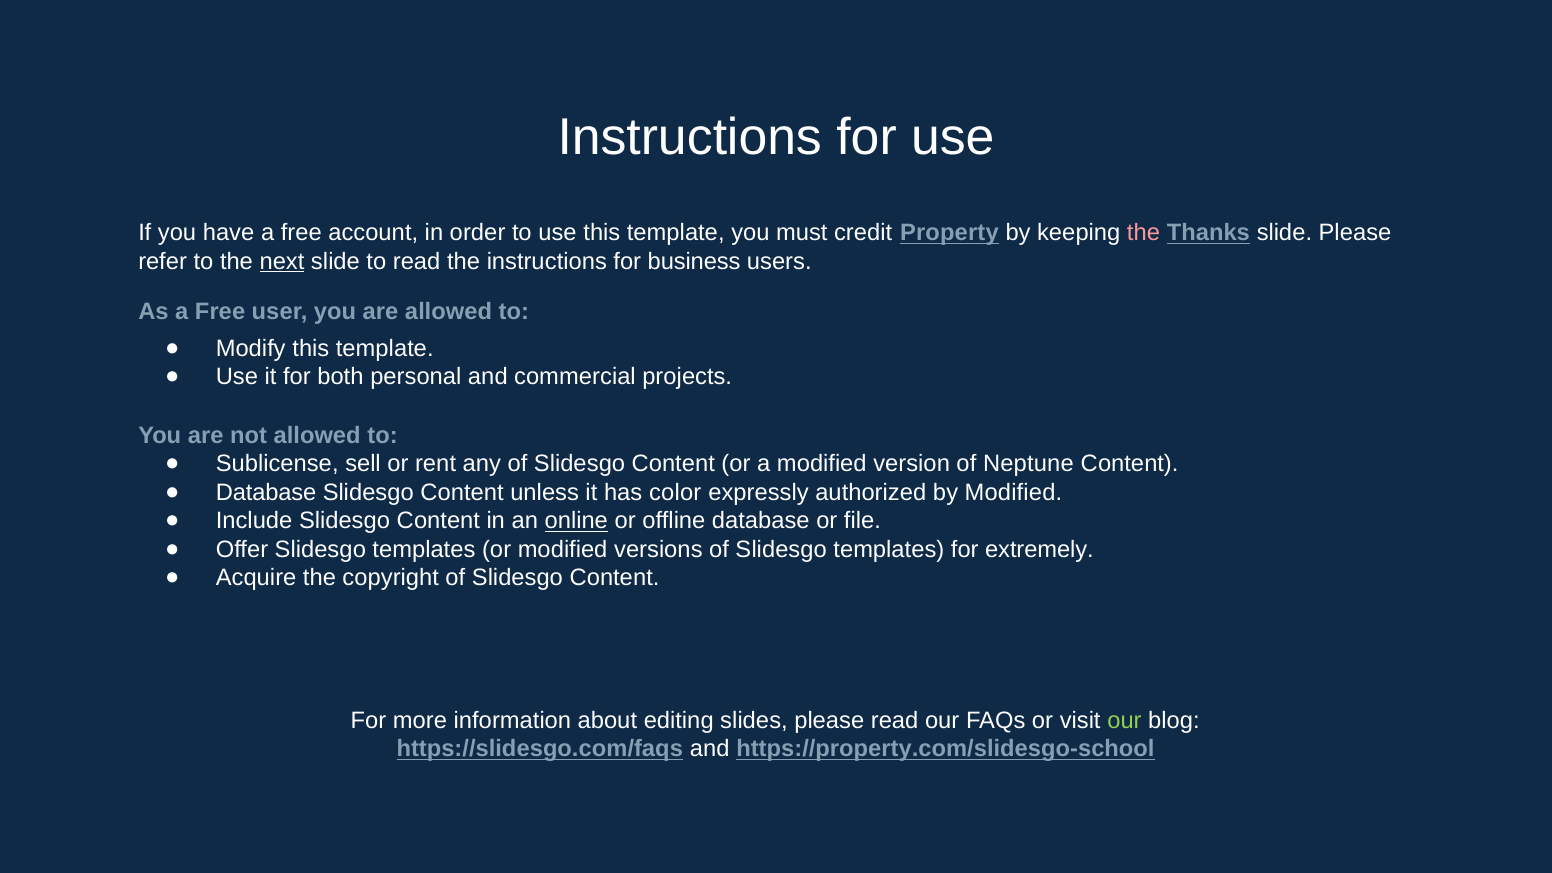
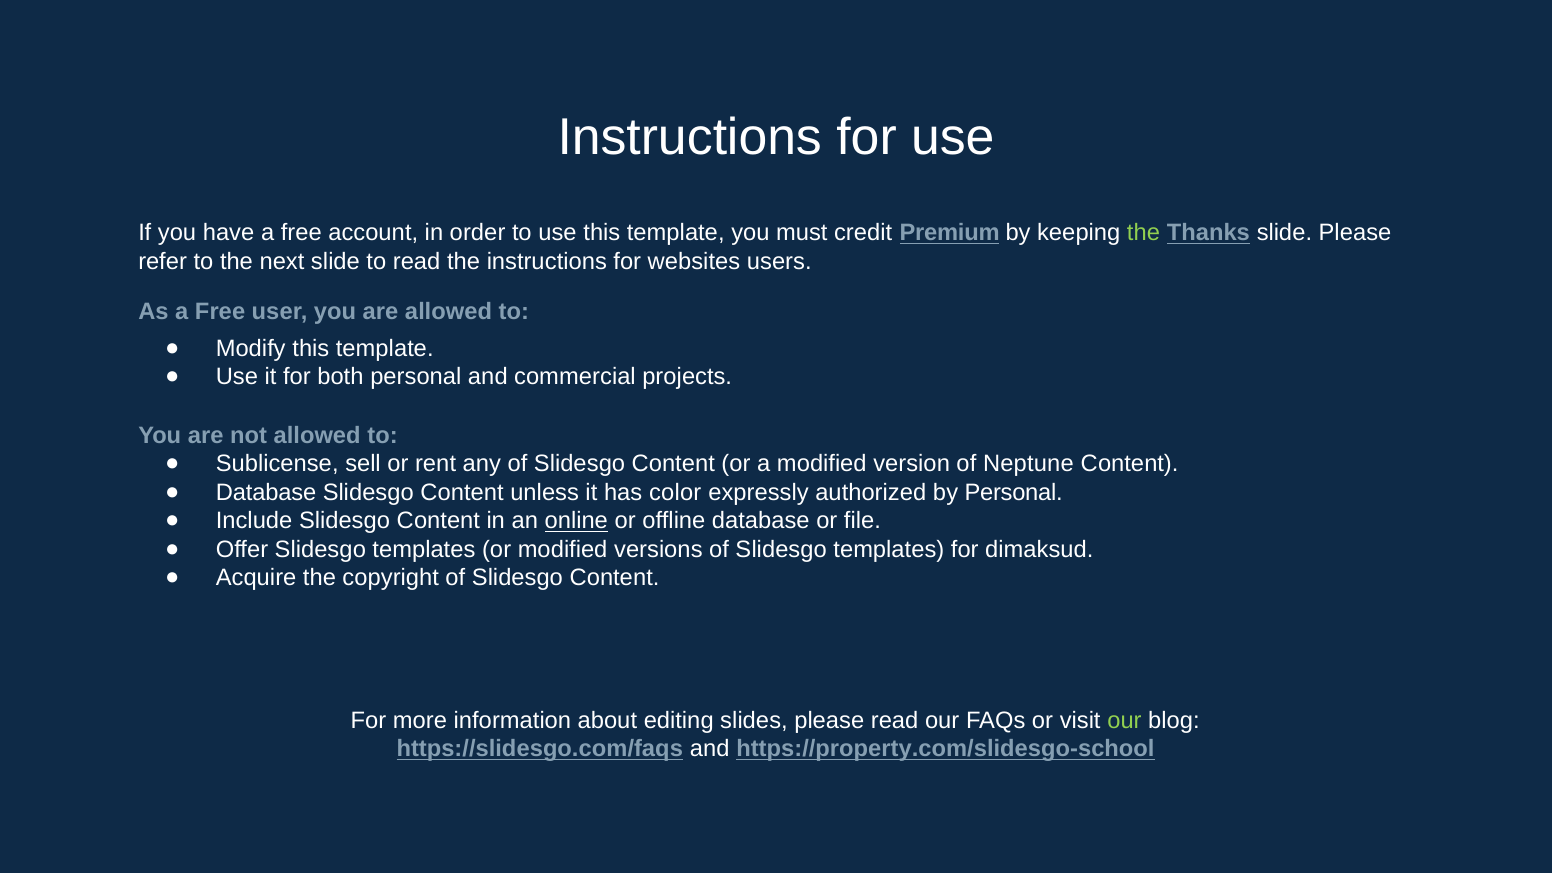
Property: Property -> Premium
the at (1143, 233) colour: pink -> light green
next underline: present -> none
business: business -> websites
by Modified: Modified -> Personal
extremely: extremely -> dimaksud
